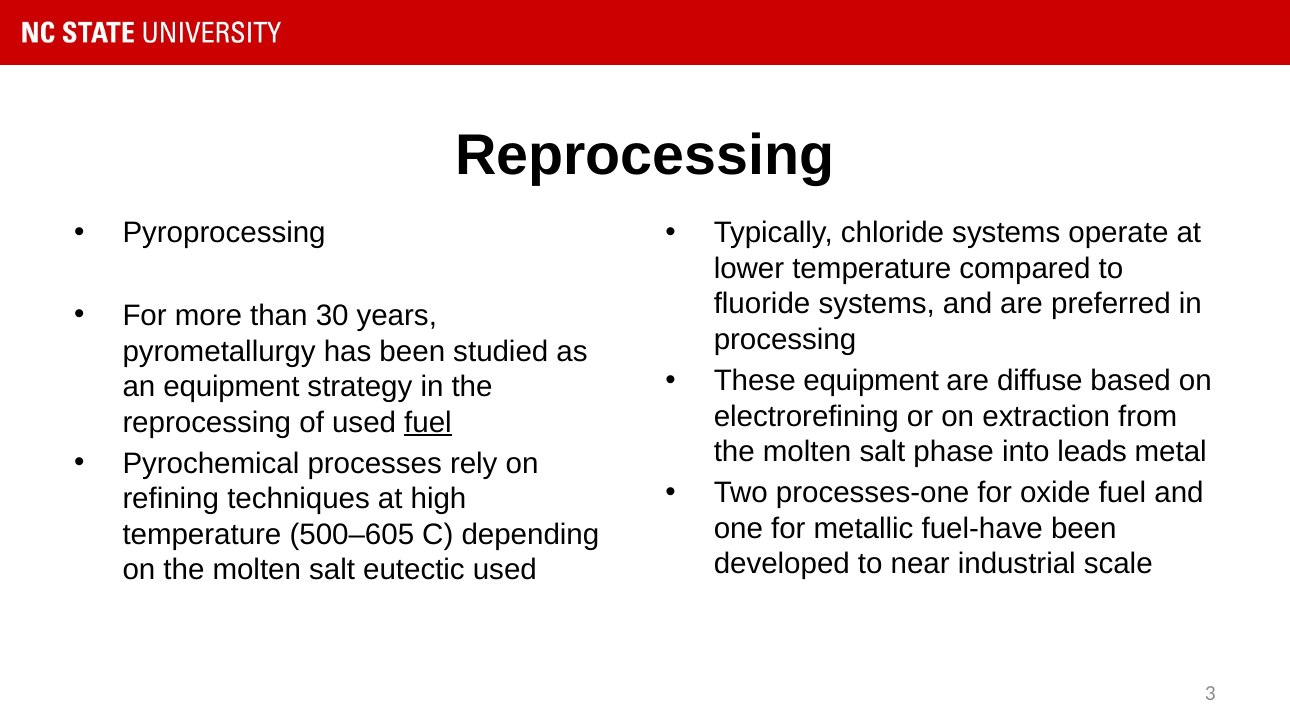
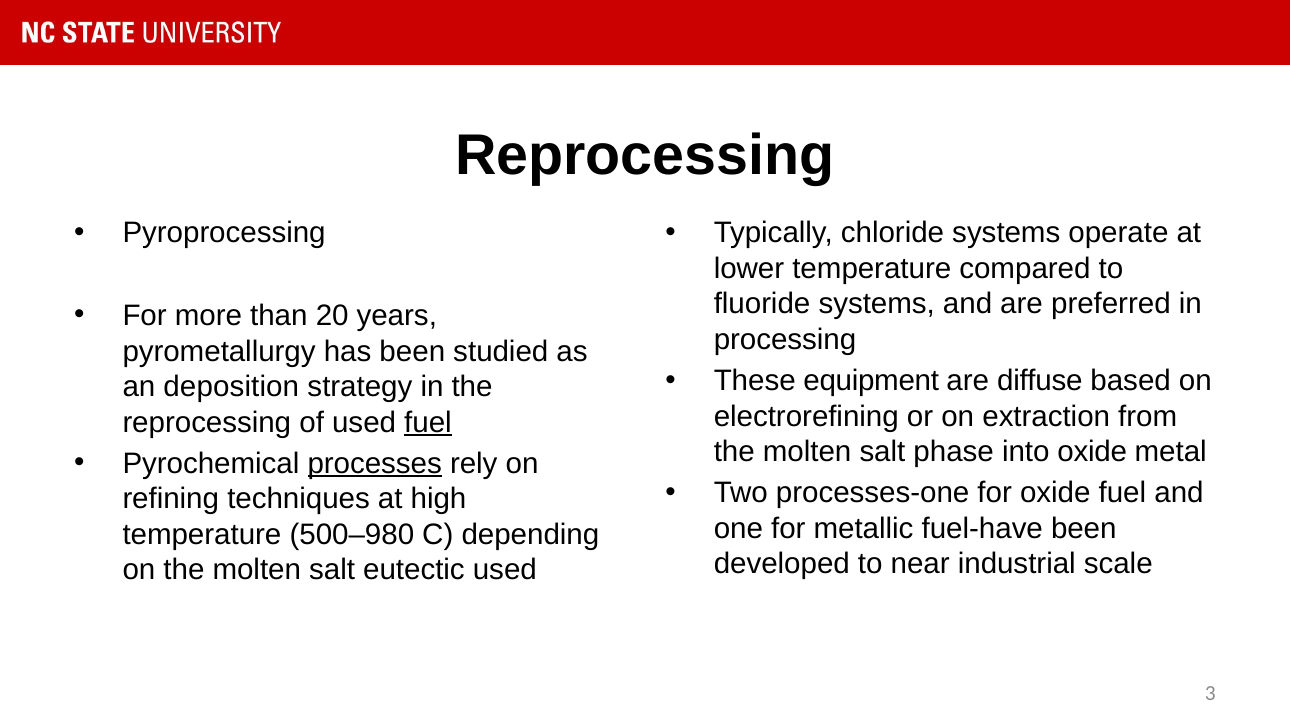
30: 30 -> 20
an equipment: equipment -> deposition
into leads: leads -> oxide
processes underline: none -> present
500–605: 500–605 -> 500–980
